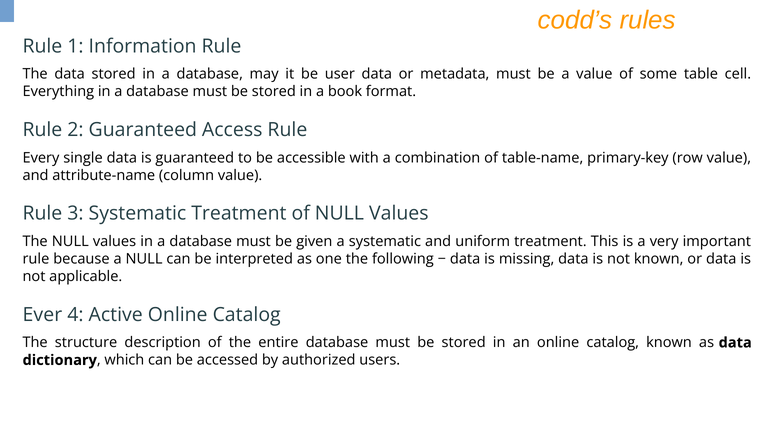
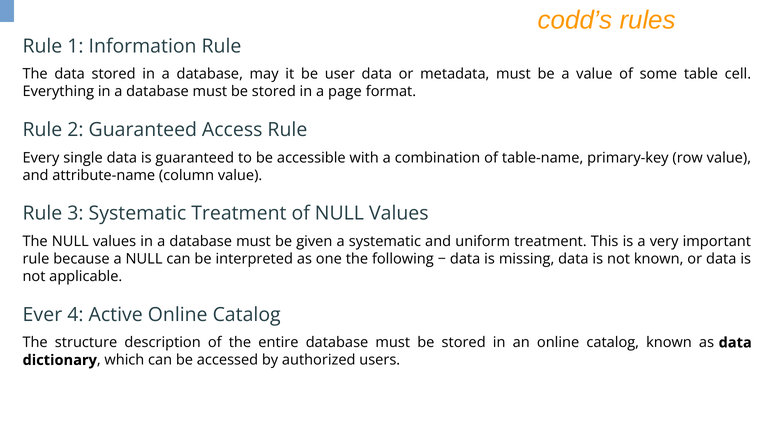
book: book -> page
